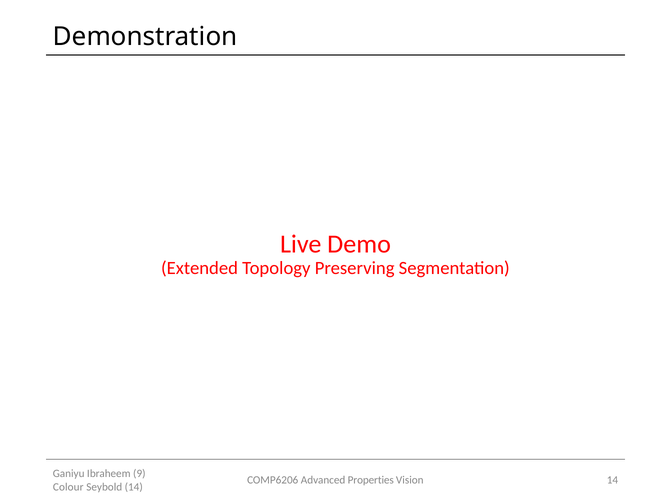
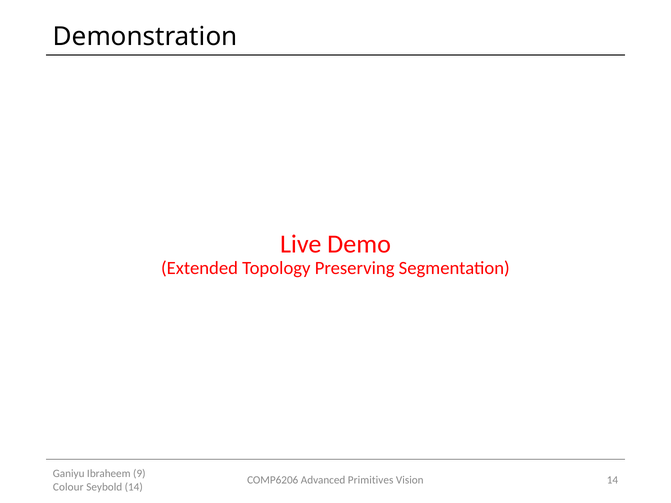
Properties: Properties -> Primitives
